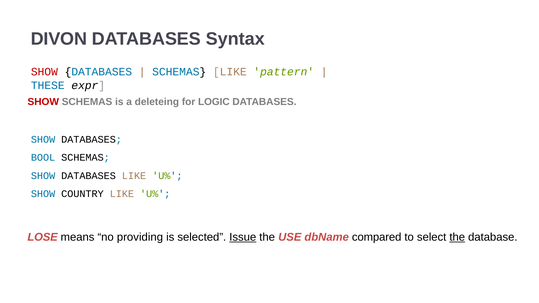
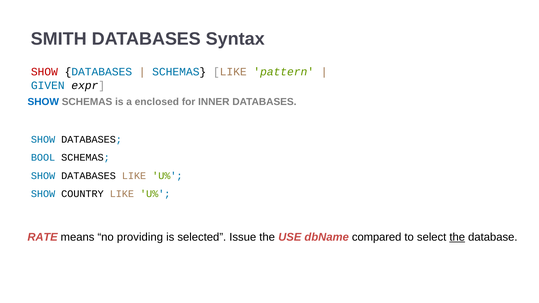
DIVON: DIVON -> SMITH
THESE: THESE -> GIVEN
SHOW at (43, 102) colour: red -> blue
deleteing: deleteing -> enclosed
LOGIC: LOGIC -> INNER
LOSE: LOSE -> RATE
Issue underline: present -> none
